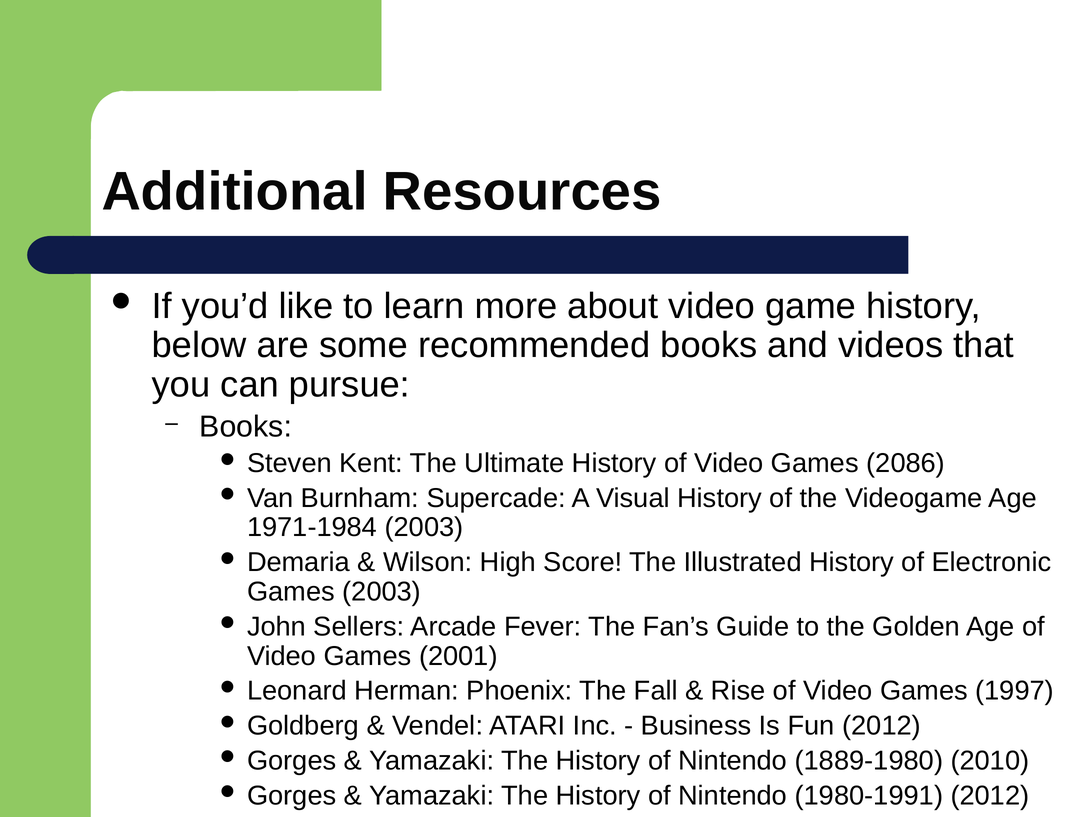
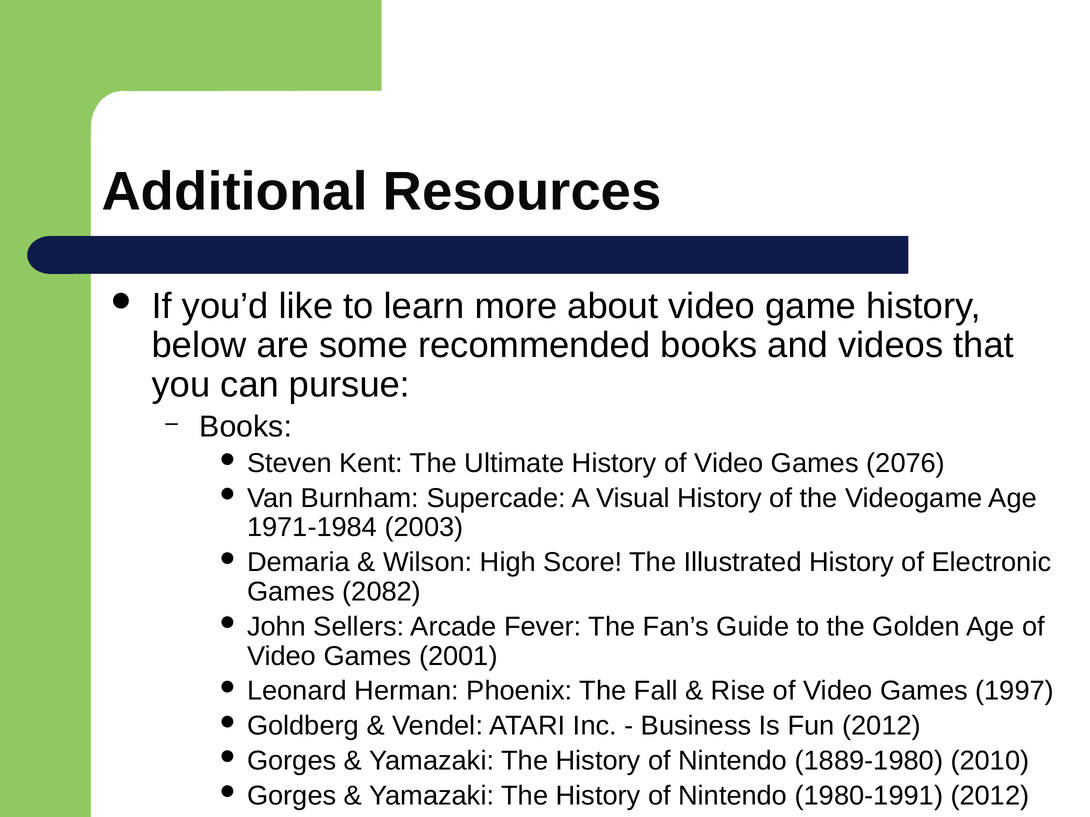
2086: 2086 -> 2076
Games 2003: 2003 -> 2082
